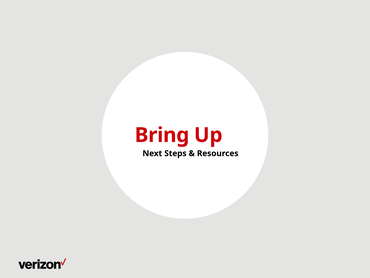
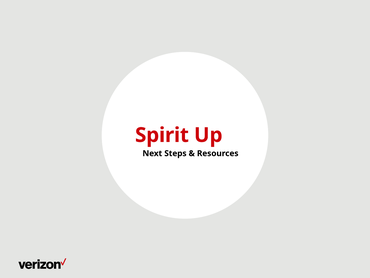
Bring: Bring -> Spirit
